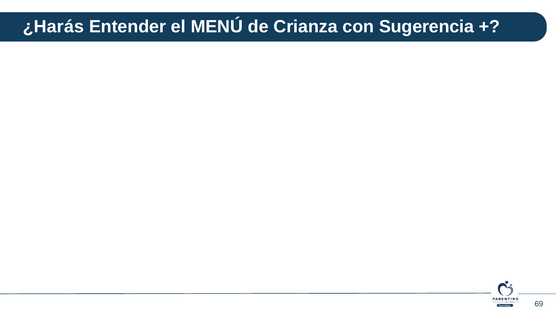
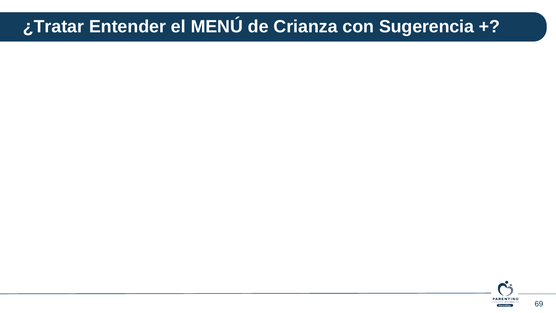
¿Harás: ¿Harás -> ¿Tratar
